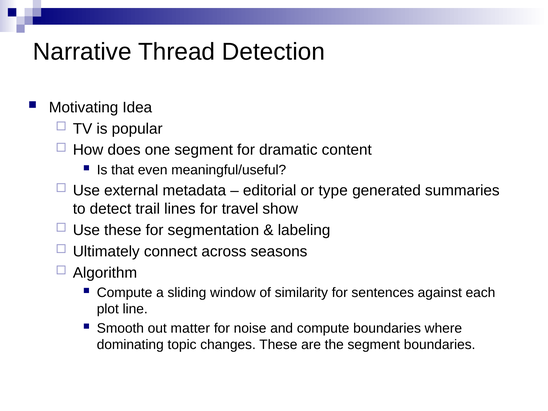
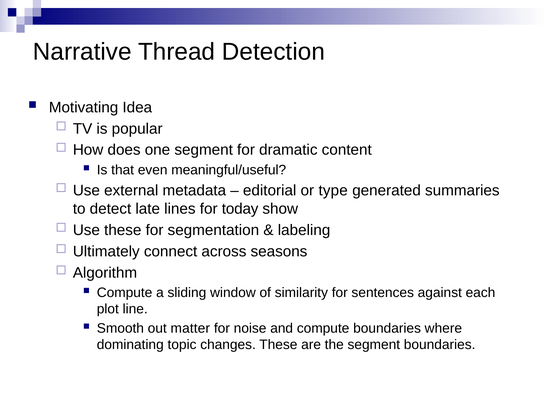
trail: trail -> late
travel: travel -> today
